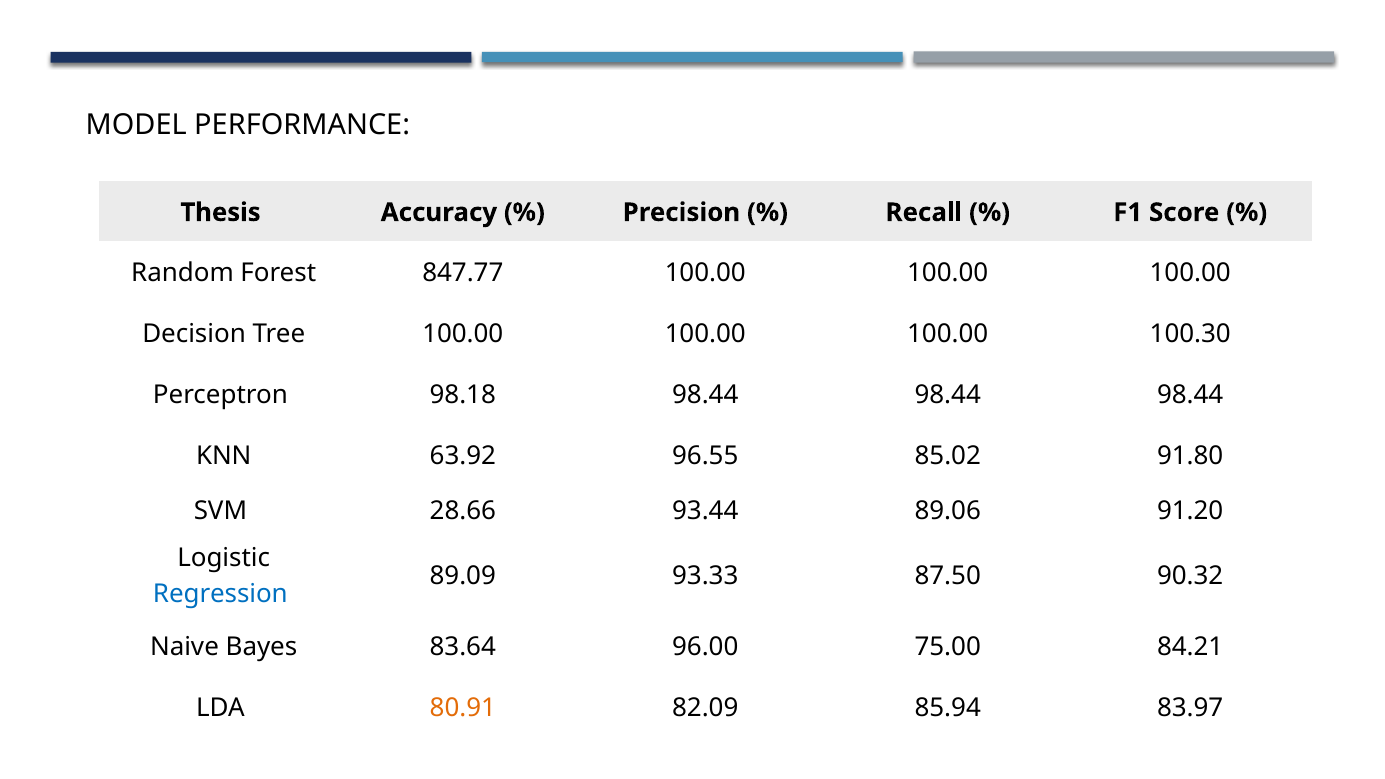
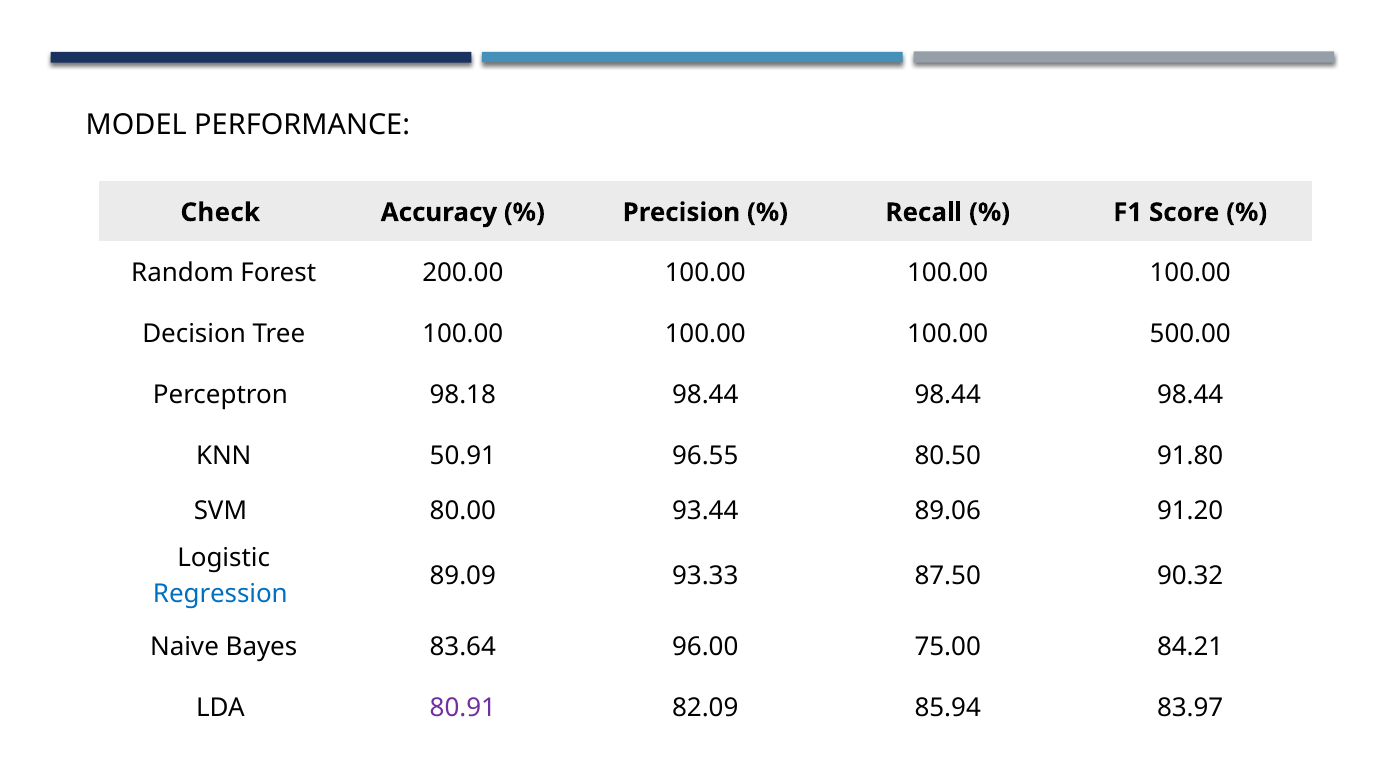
Thesis: Thesis -> Check
847.77: 847.77 -> 200.00
100.30: 100.30 -> 500.00
63.92: 63.92 -> 50.91
85.02: 85.02 -> 80.50
28.66: 28.66 -> 80.00
80.91 colour: orange -> purple
